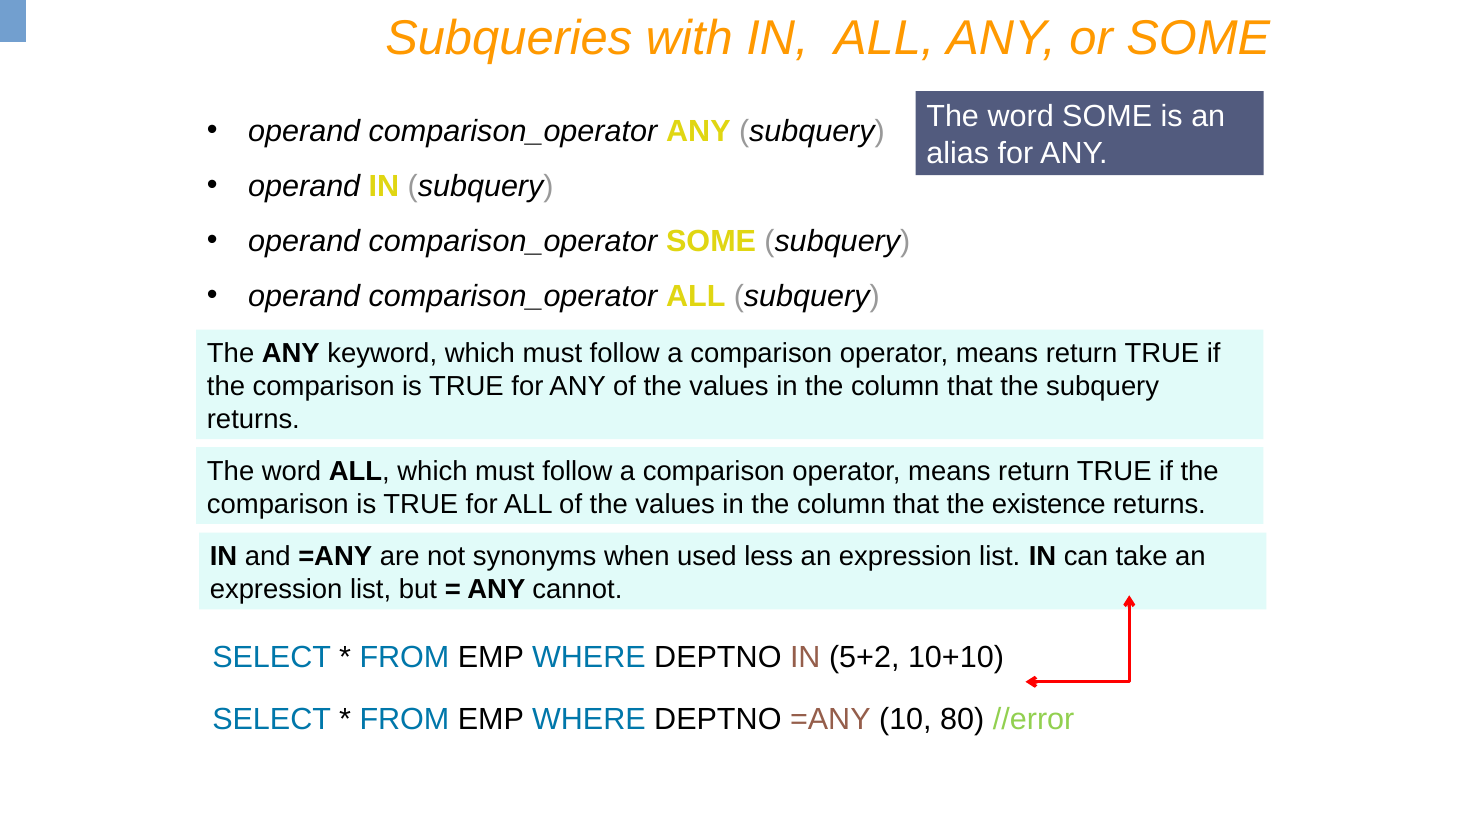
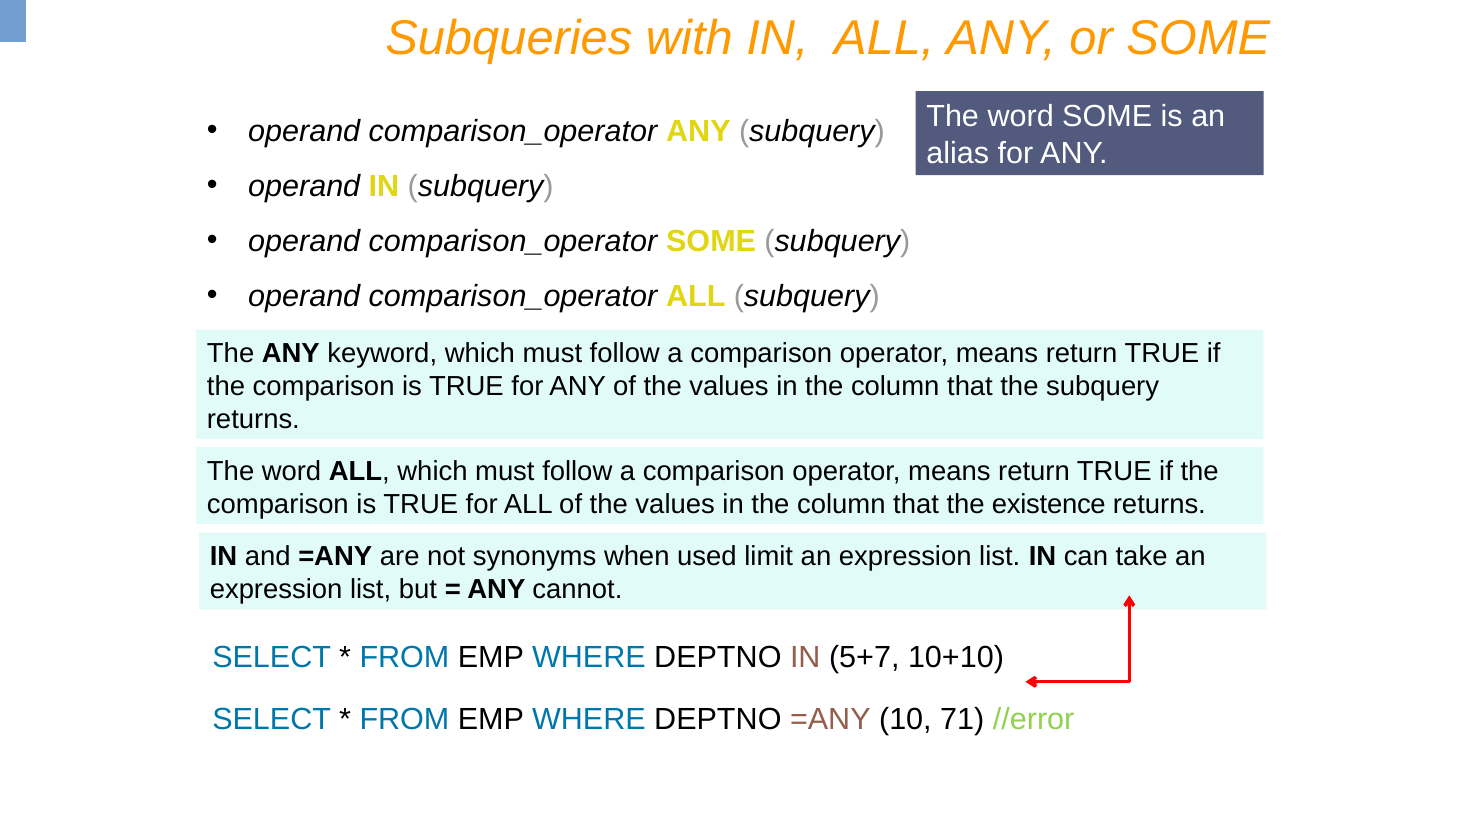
less: less -> limit
5+2: 5+2 -> 5+7
80: 80 -> 71
